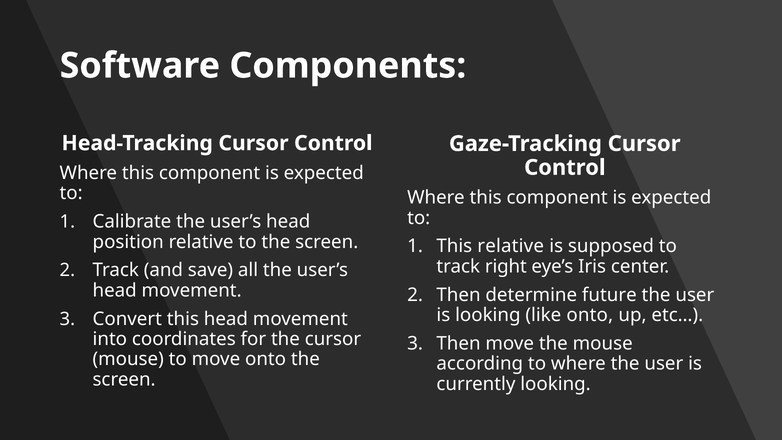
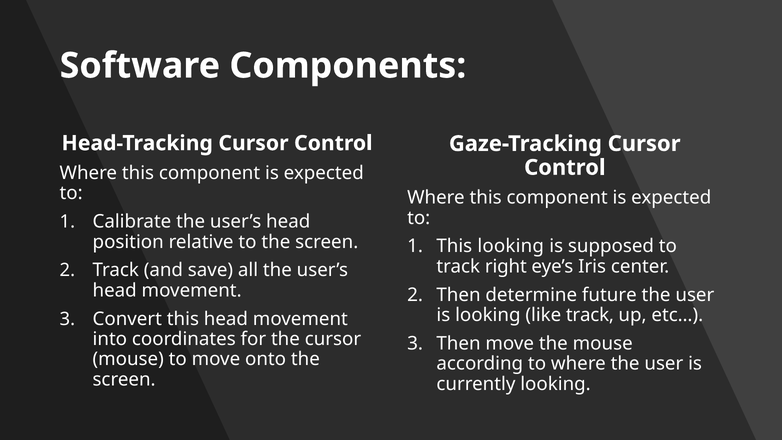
This relative: relative -> looking
like onto: onto -> track
